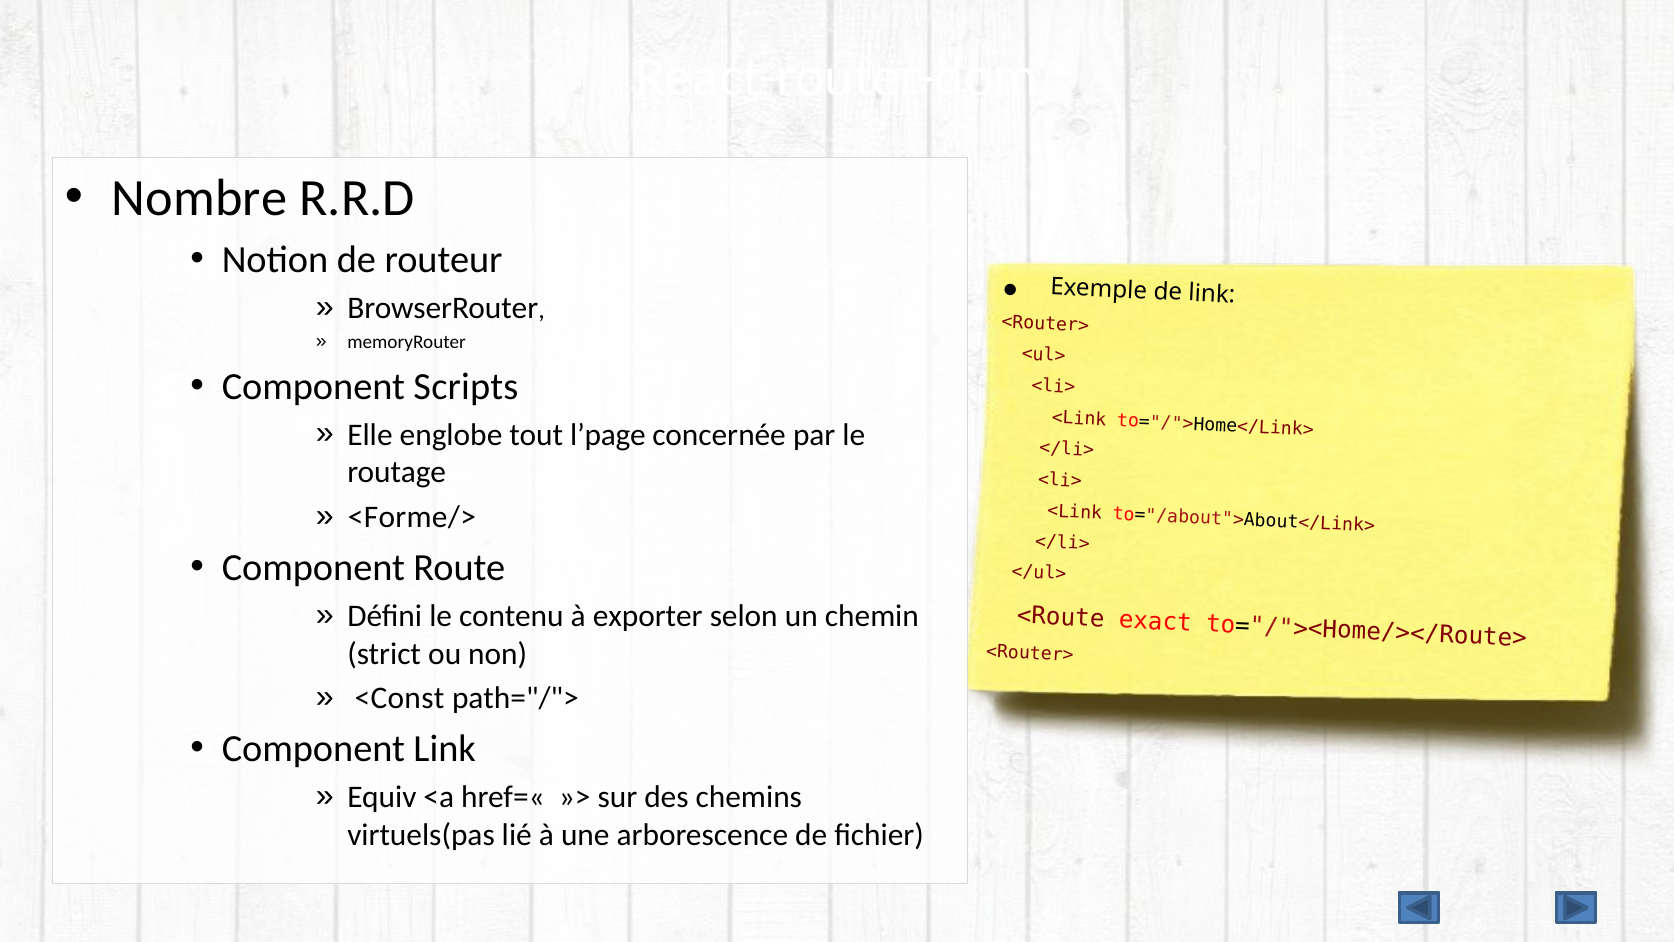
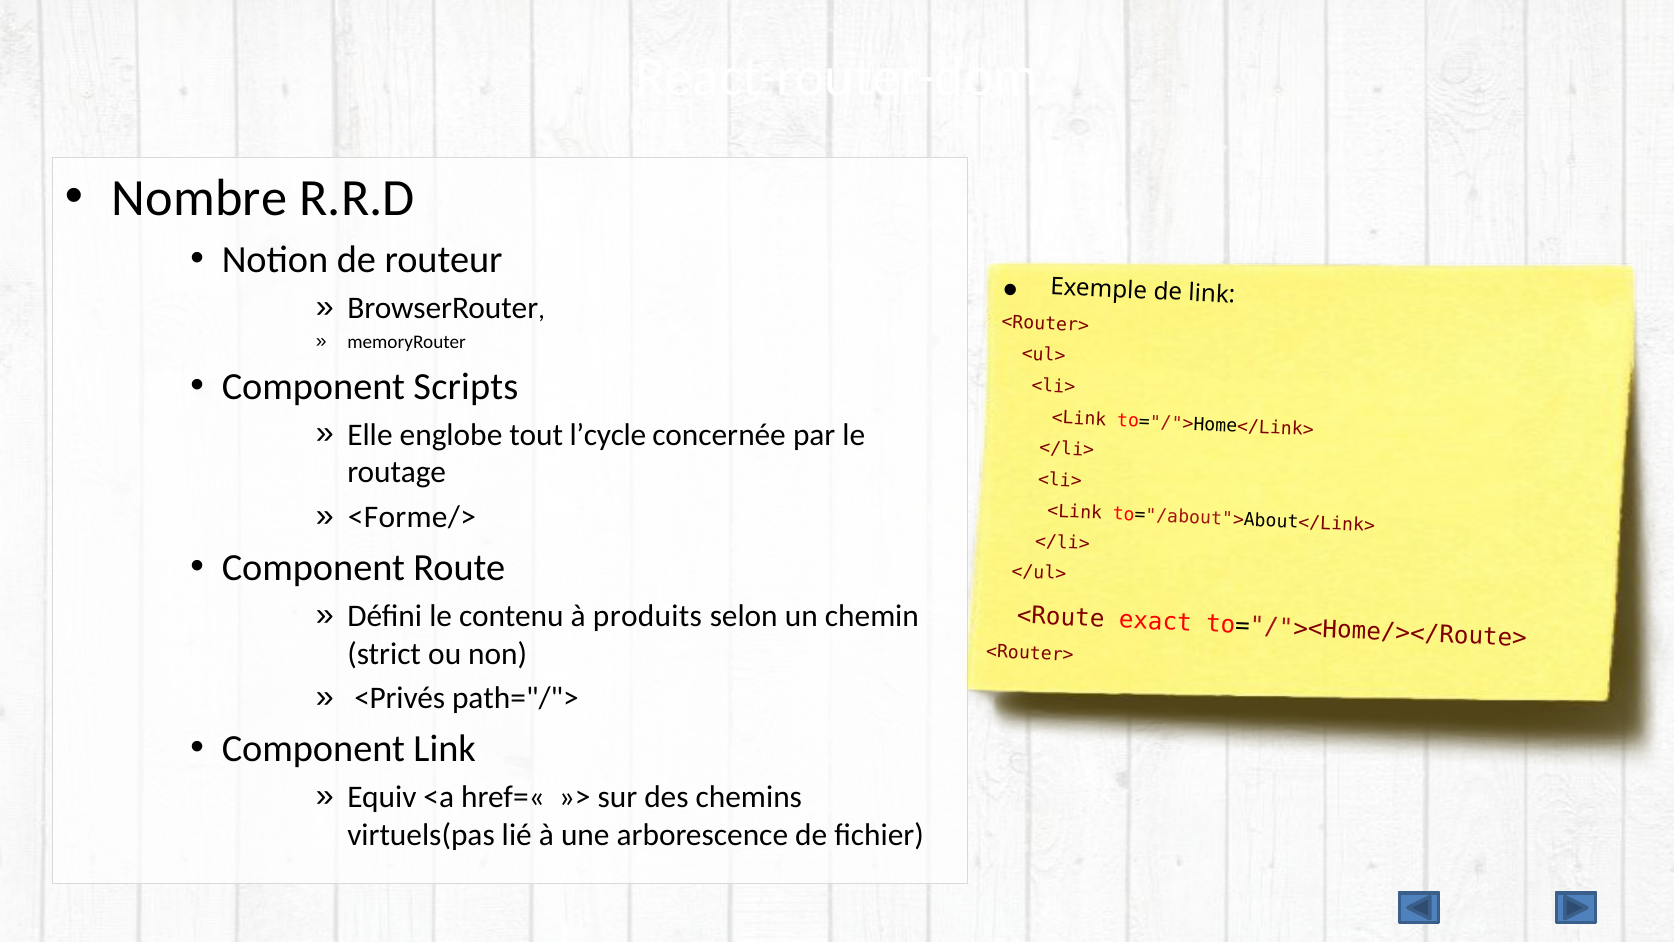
l’page: l’page -> l’cycle
exporter: exporter -> produits
<Const: <Const -> <Privés
